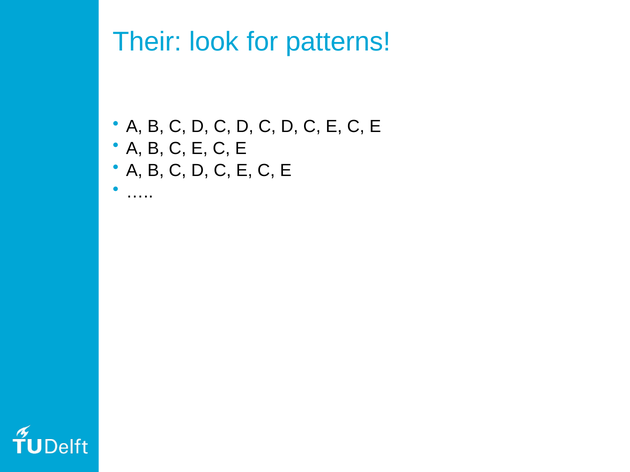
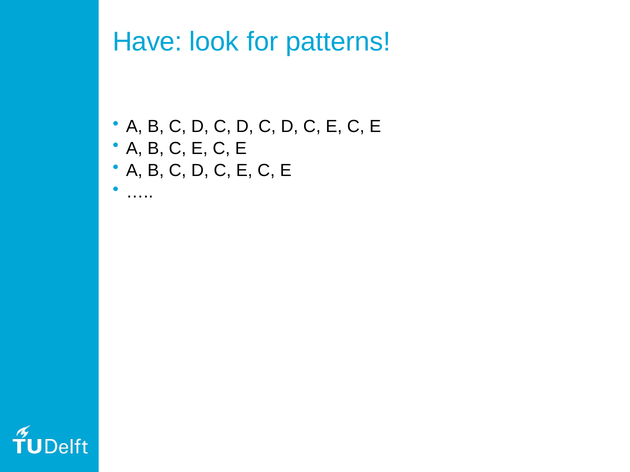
Their: Their -> Have
